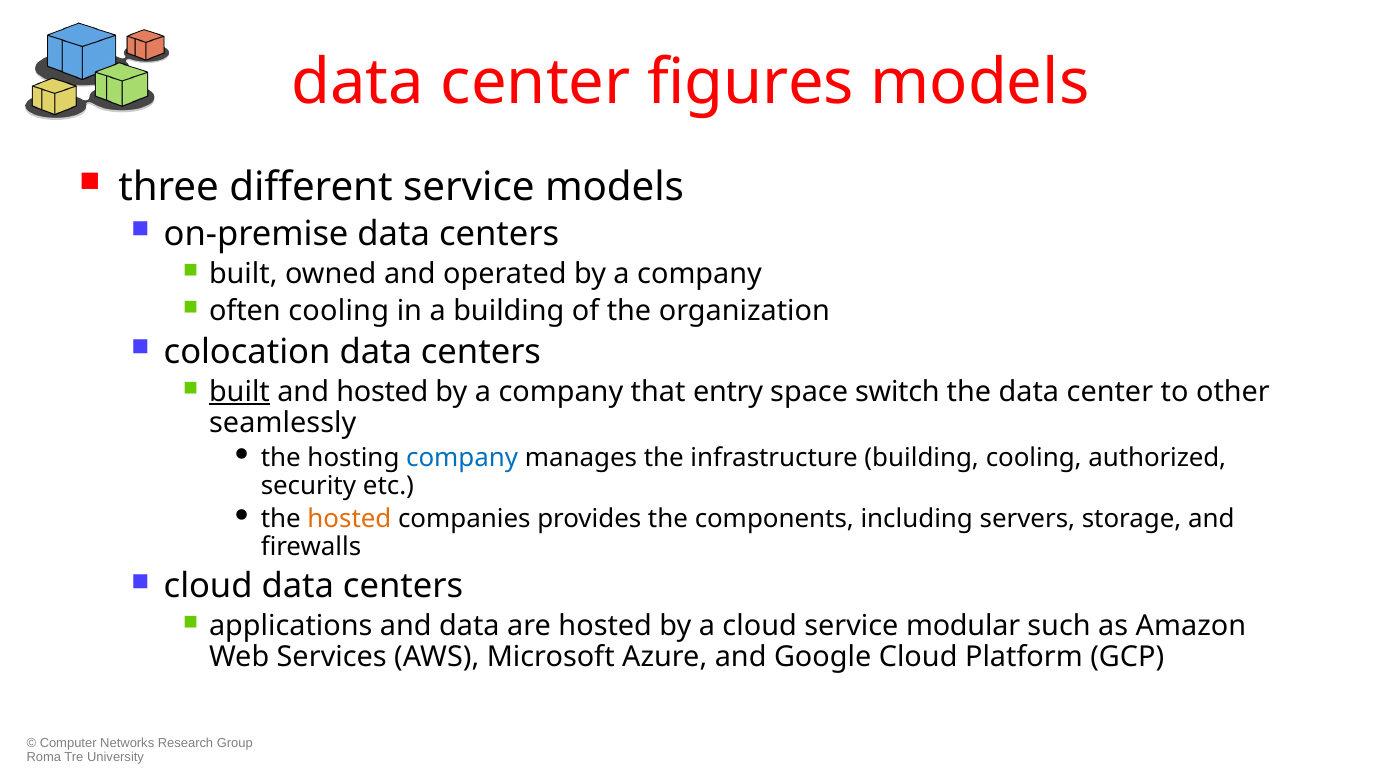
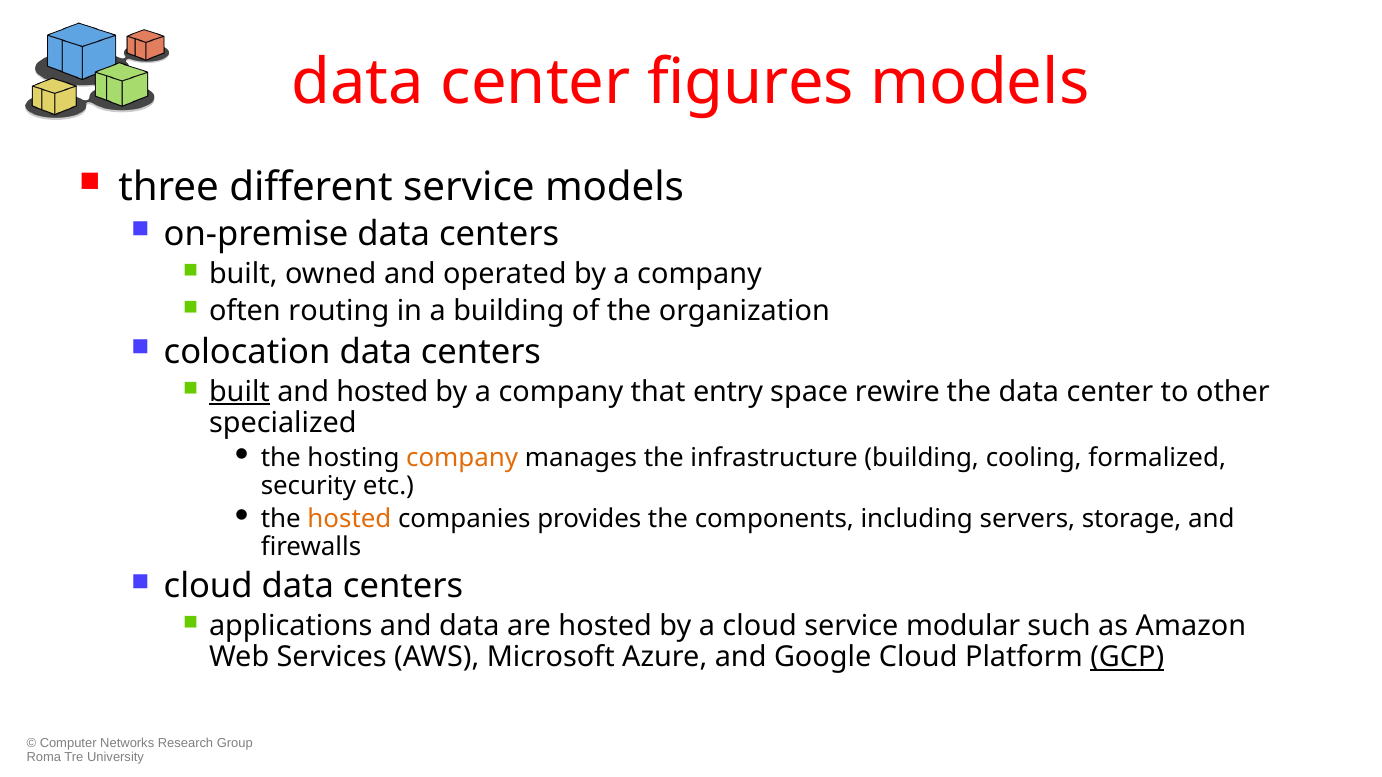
often cooling: cooling -> routing
switch: switch -> rewire
seamlessly: seamlessly -> specialized
company at (462, 458) colour: blue -> orange
authorized: authorized -> formalized
GCP underline: none -> present
